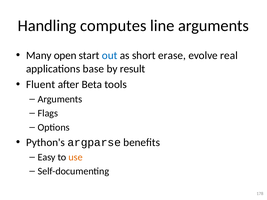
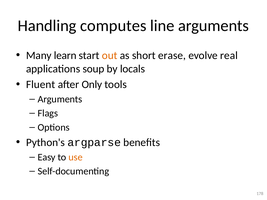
open: open -> learn
out colour: blue -> orange
base: base -> soup
result: result -> locals
Beta: Beta -> Only
